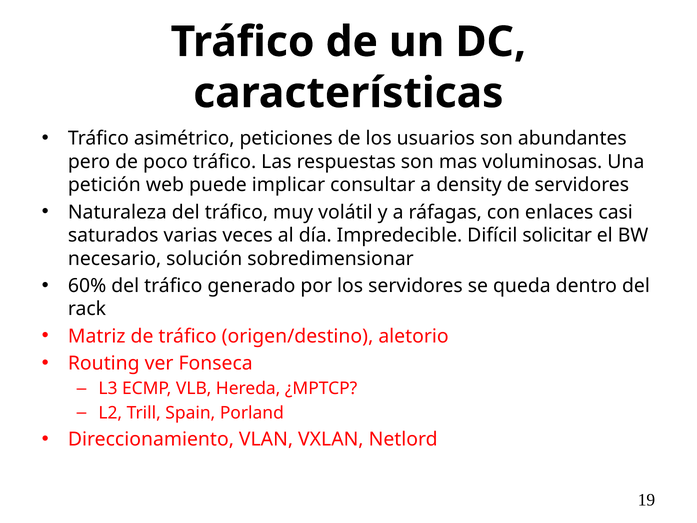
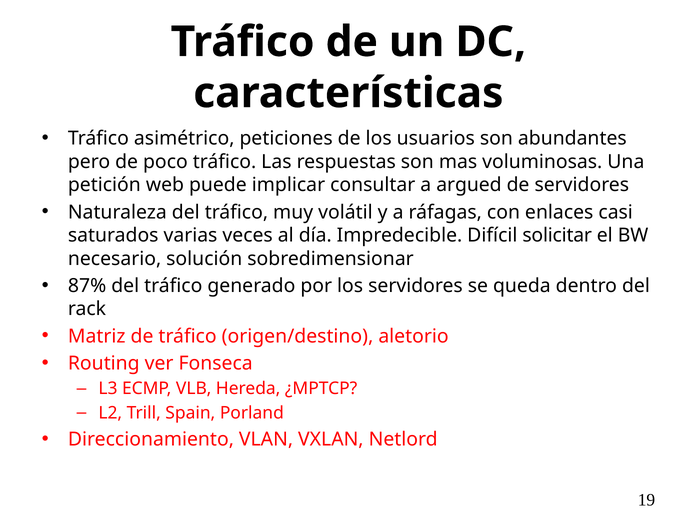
density: density -> argued
60%: 60% -> 87%
